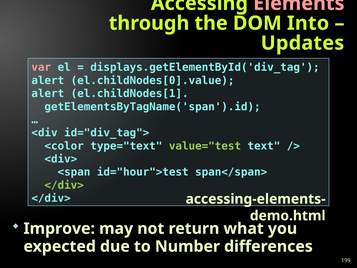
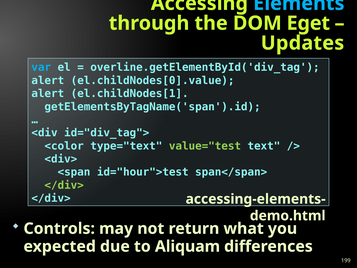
Elements colour: pink -> light blue
Into: Into -> Eget
var colour: pink -> light blue
displays.getElementById('div_tag: displays.getElementById('div_tag -> overline.getElementById('div_tag
Improve: Improve -> Controls
Number: Number -> Aliquam
